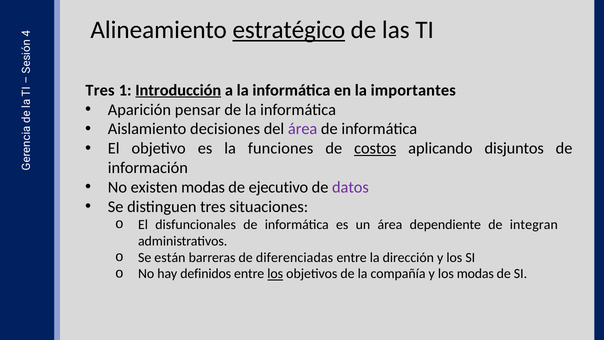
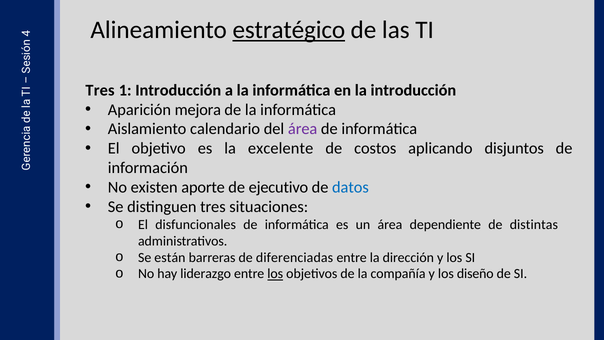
Introducción at (178, 90) underline: present -> none
la importantes: importantes -> introducción
pensar: pensar -> mejora
decisiones: decisiones -> calendario
funciones: funciones -> excelente
costos underline: present -> none
existen modas: modas -> aporte
datos colour: purple -> blue
integran: integran -> distintas
definidos: definidos -> liderazgo
los modas: modas -> diseño
